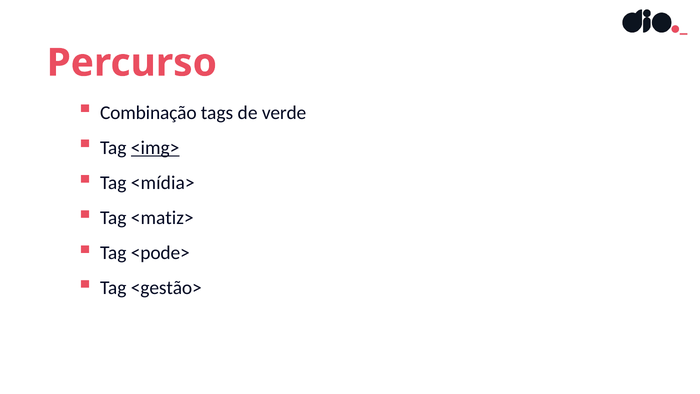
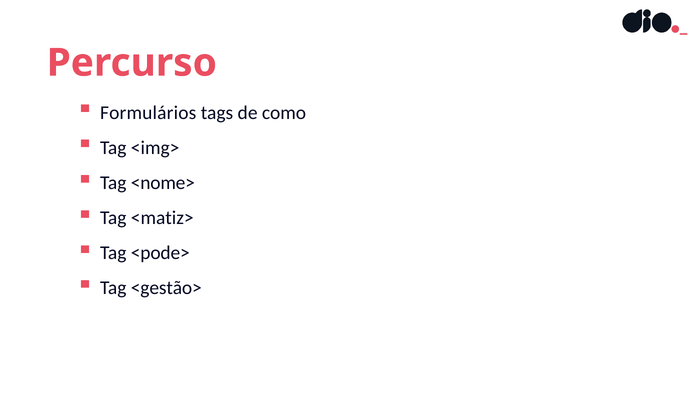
Combinação: Combinação -> Formulários
verde: verde -> como
<img> underline: present -> none
<mídia>: <mídia> -> <nome>
